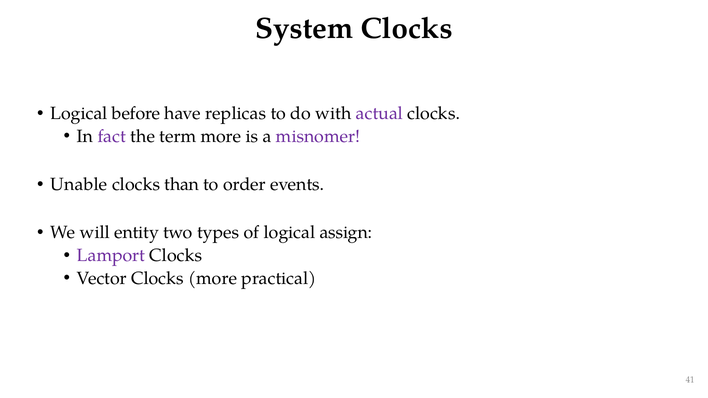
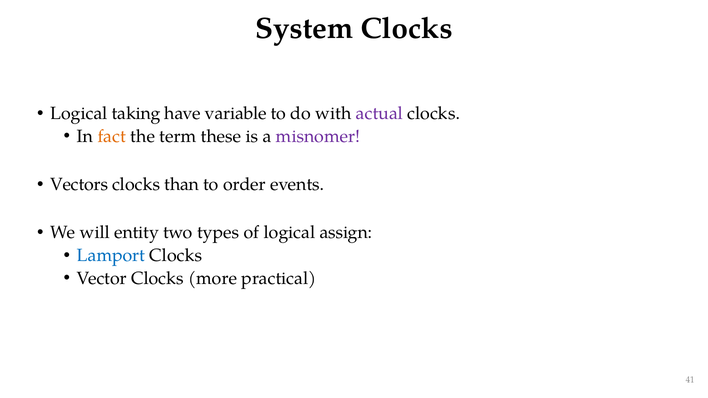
before: before -> taking
replicas: replicas -> variable
fact colour: purple -> orange
term more: more -> these
Unable: Unable -> Vectors
Lamport colour: purple -> blue
